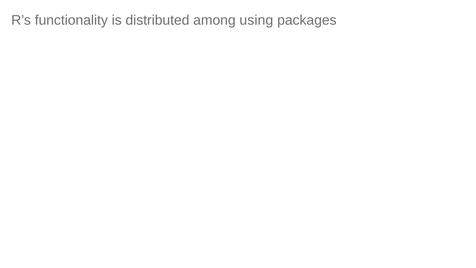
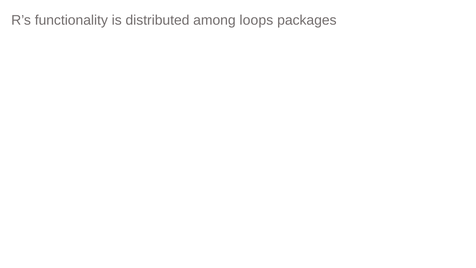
using: using -> loops
